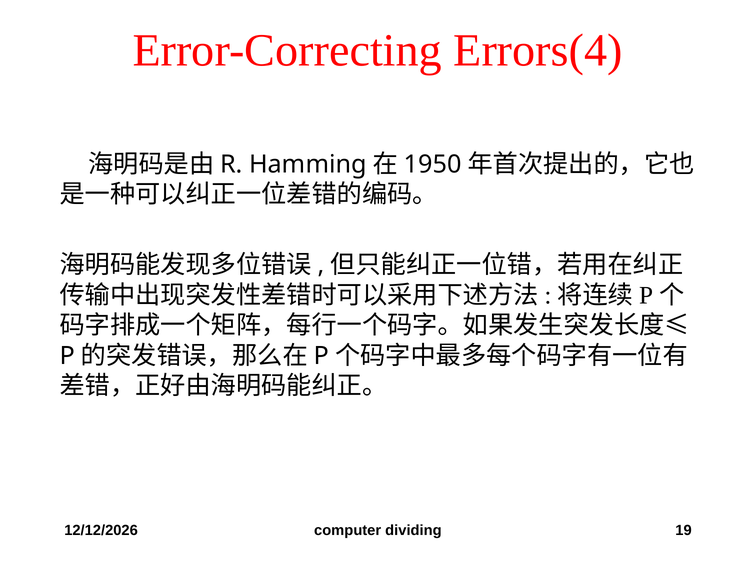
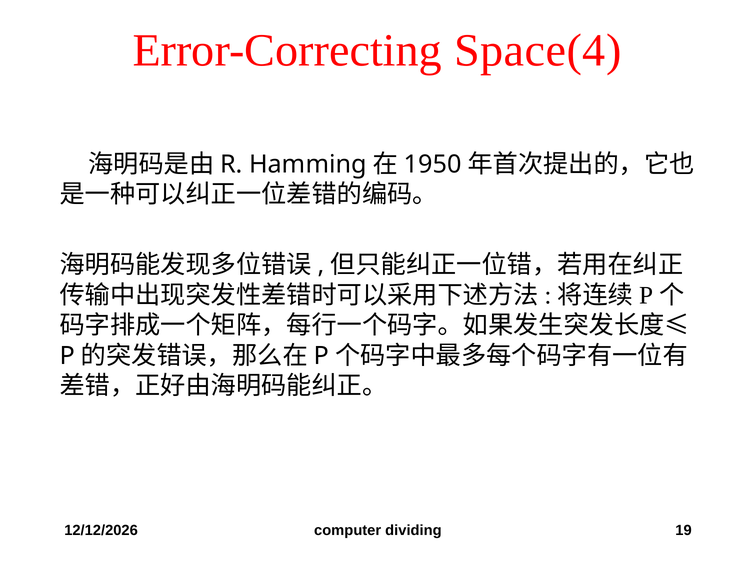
Errors(4: Errors(4 -> Space(4
